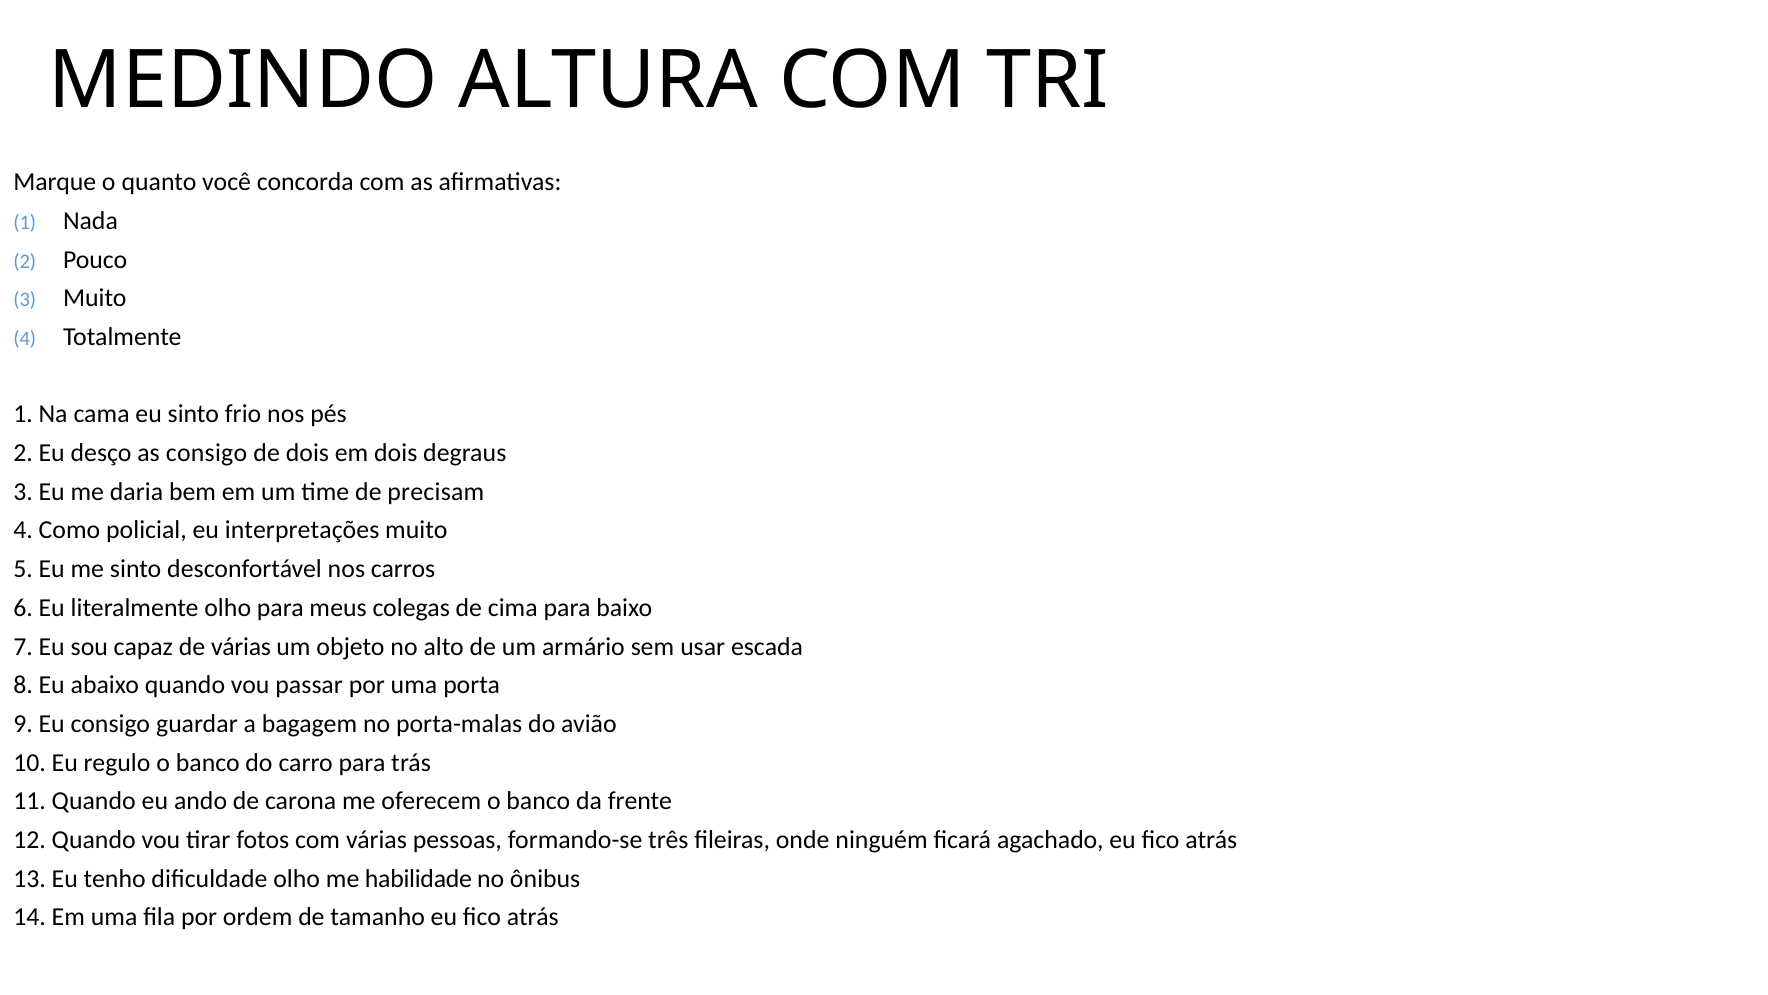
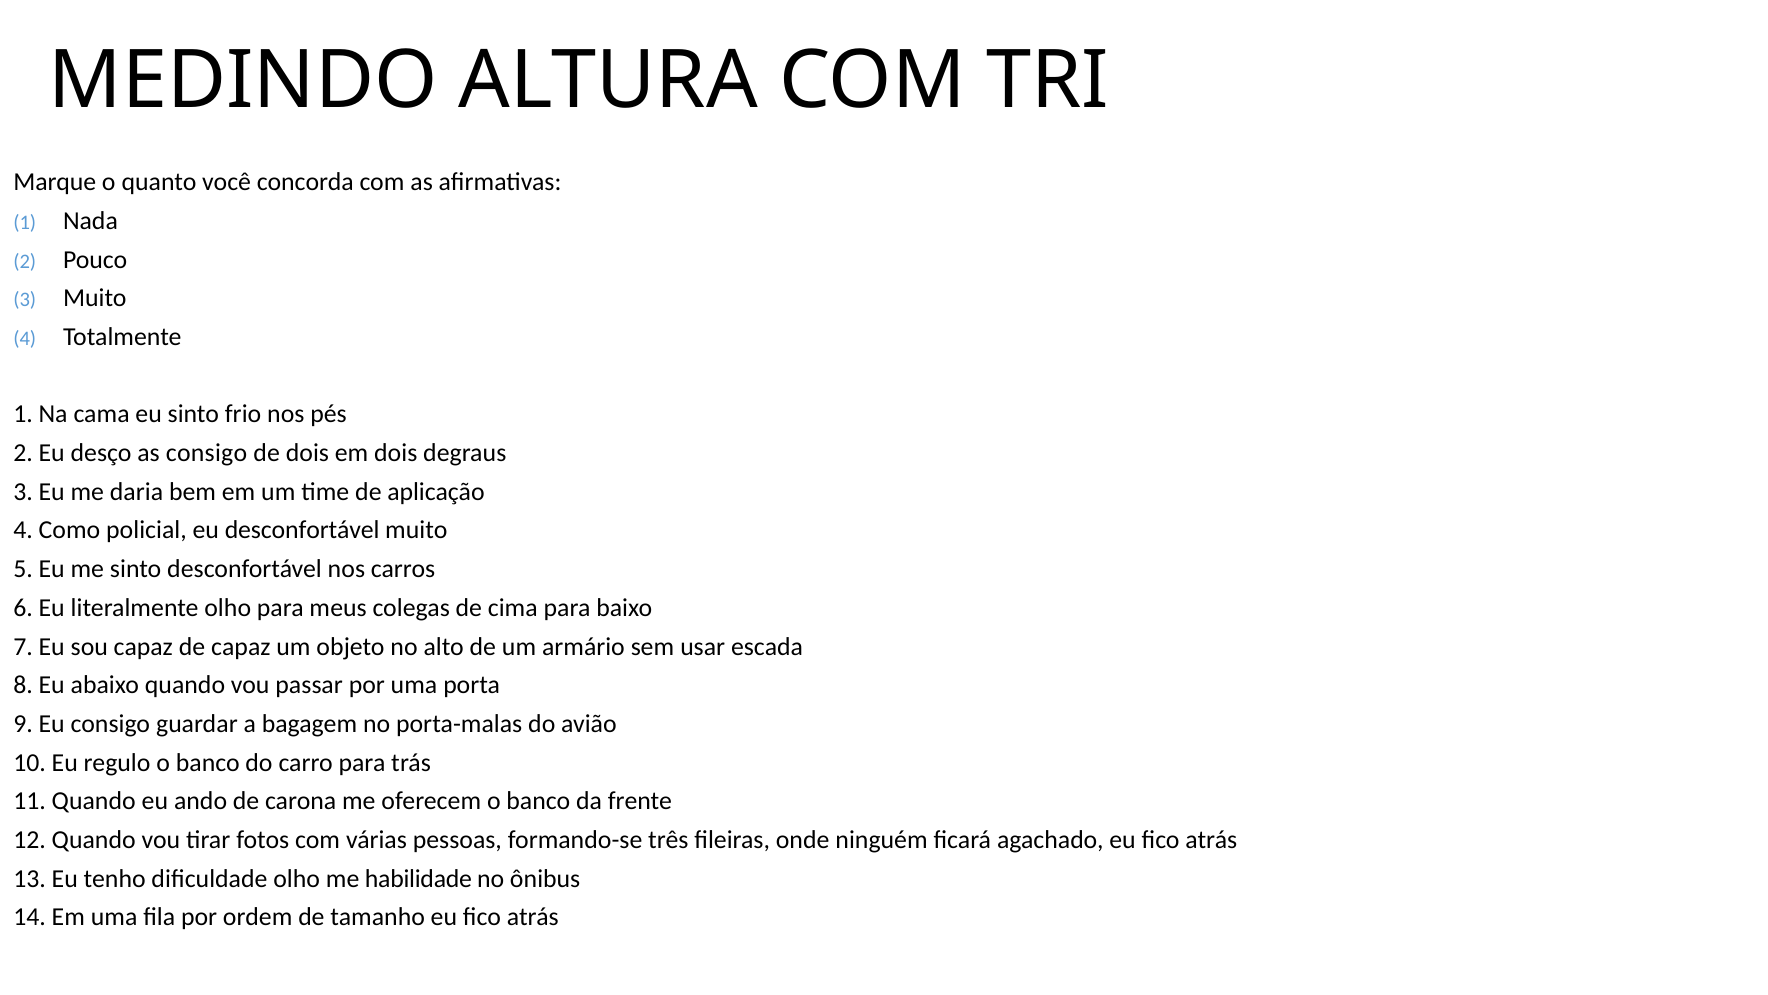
precisam: precisam -> aplicação
eu interpretações: interpretações -> desconfortável
de várias: várias -> capaz
